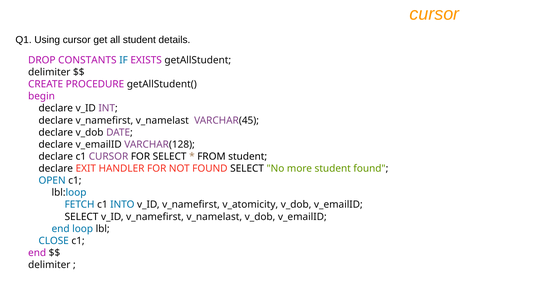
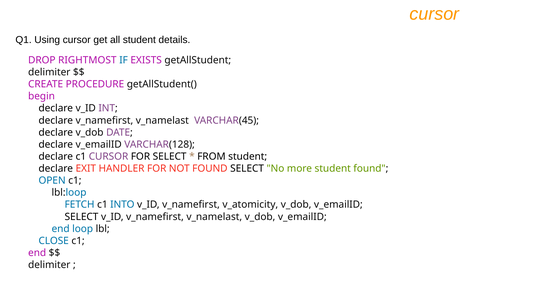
CONSTANTS: CONSTANTS -> RIGHTMOST
